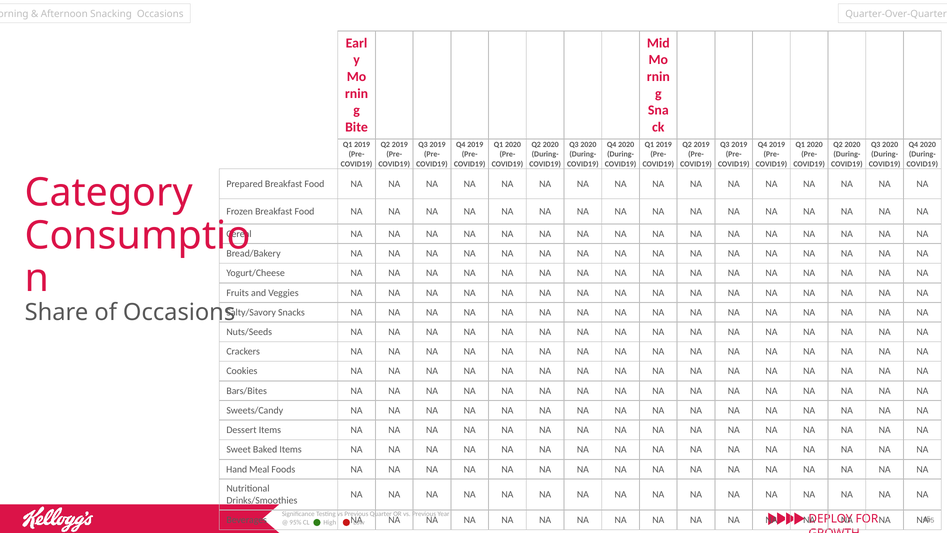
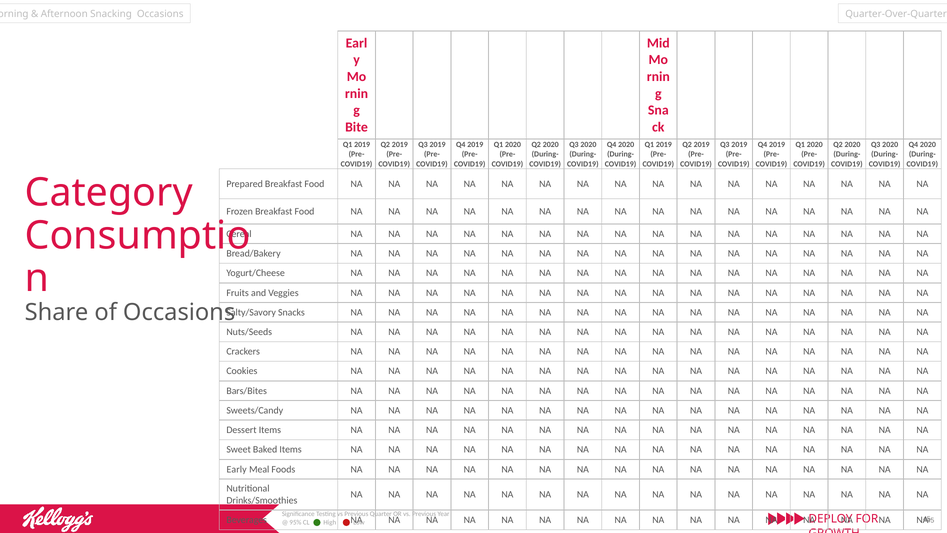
Hand: Hand -> Early
